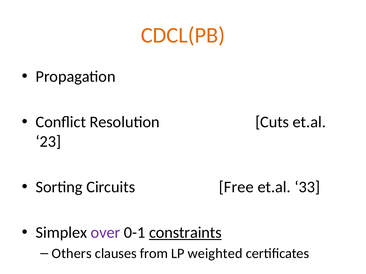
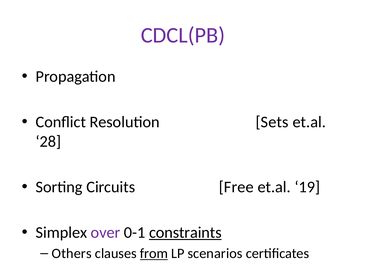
CDCL(PB colour: orange -> purple
Cuts: Cuts -> Sets
23: 23 -> 28
33: 33 -> 19
from underline: none -> present
weighted: weighted -> scenarios
